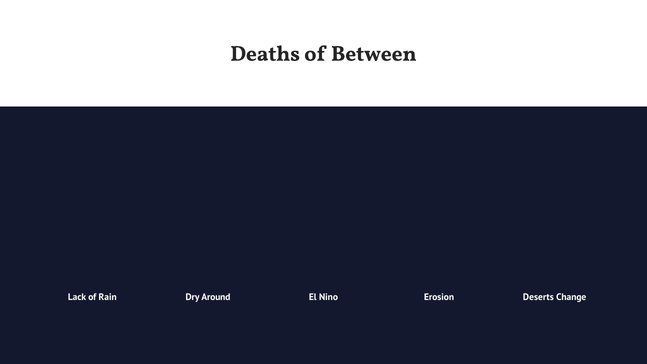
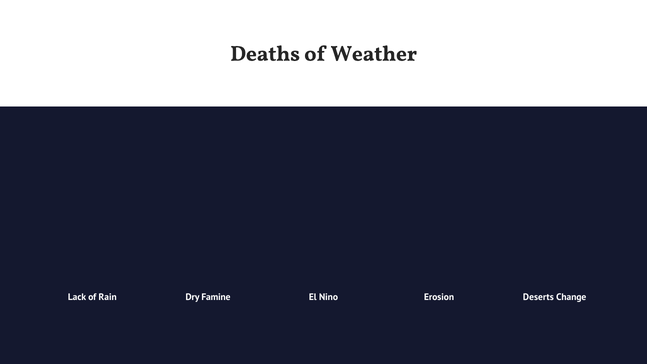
Between: Between -> Weather
Around: Around -> Famine
